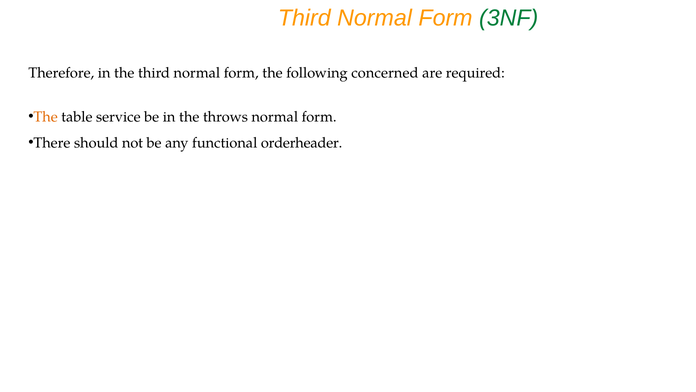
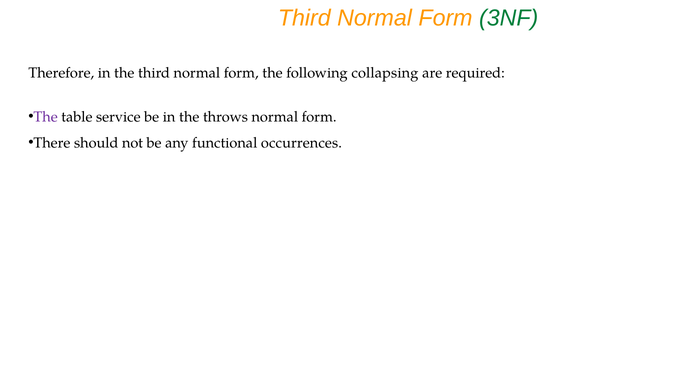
concerned: concerned -> collapsing
The at (46, 117) colour: orange -> purple
orderheader: orderheader -> occurrences
